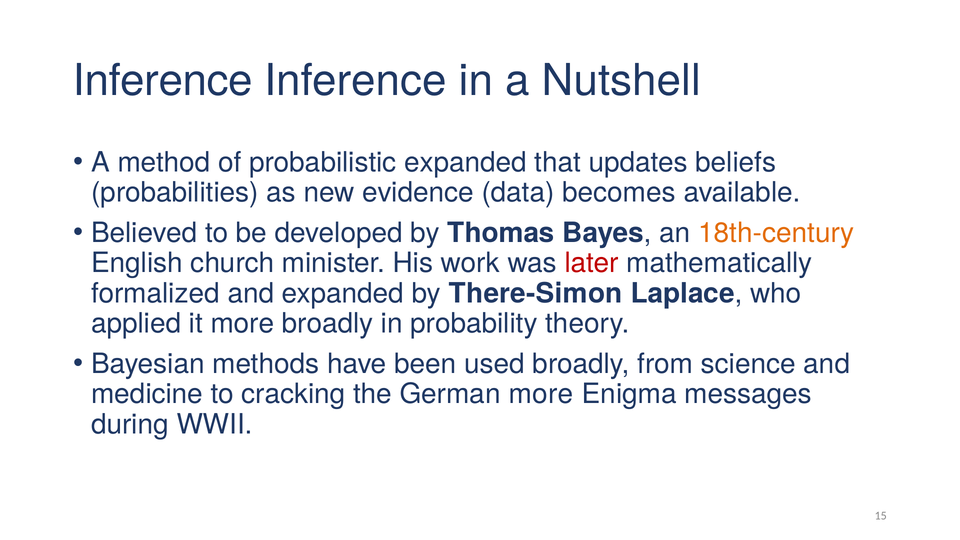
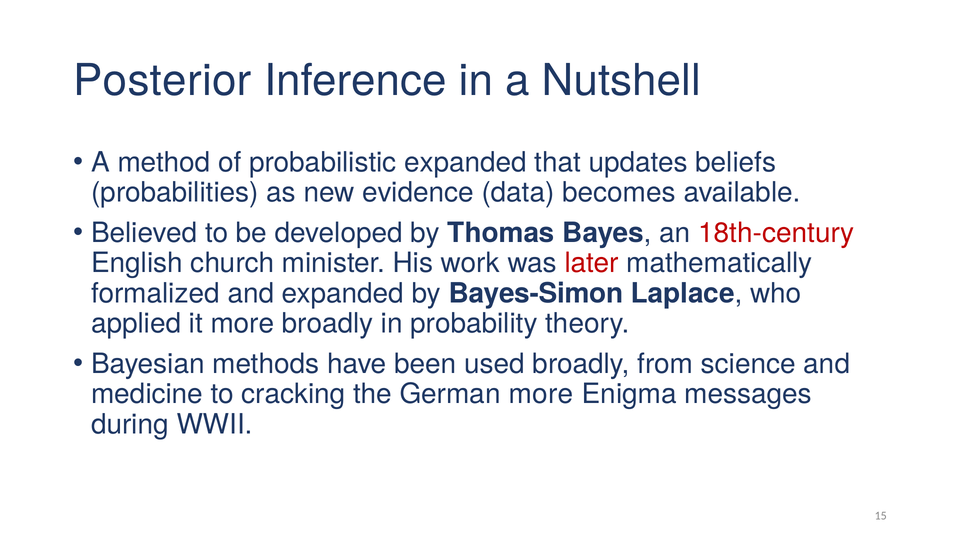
Inference at (163, 81): Inference -> Posterior
18th-century colour: orange -> red
There-Simon: There-Simon -> Bayes-Simon
